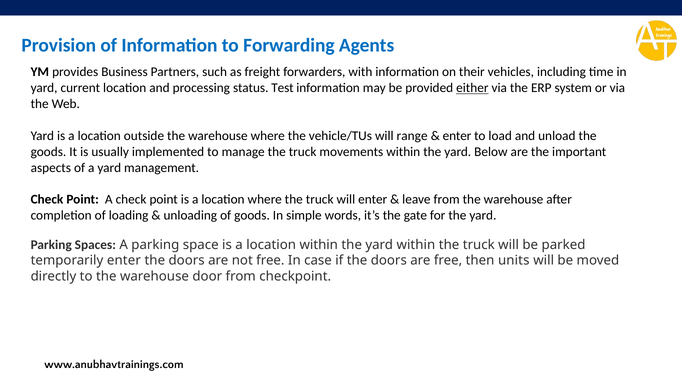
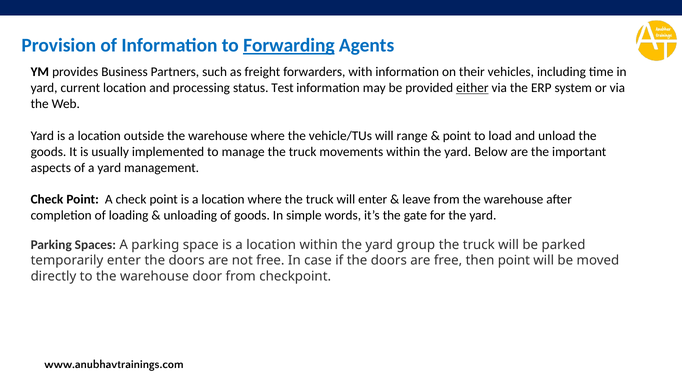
Forwarding underline: none -> present
enter at (457, 136): enter -> point
yard within: within -> group
then units: units -> point
